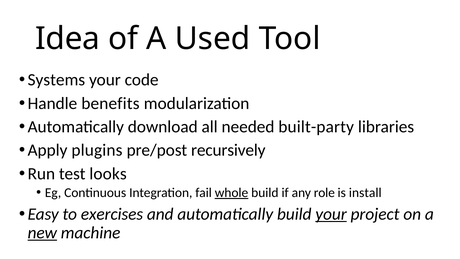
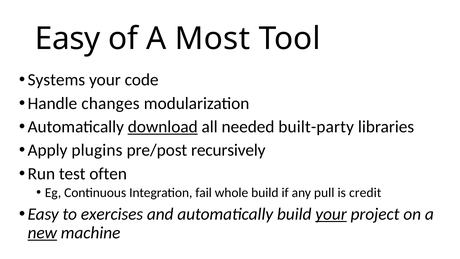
Idea at (68, 39): Idea -> Easy
Used: Used -> Most
benefits: benefits -> changes
download underline: none -> present
looks: looks -> often
whole underline: present -> none
role: role -> pull
install: install -> credit
